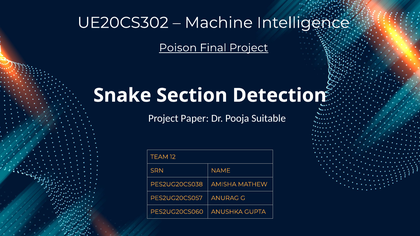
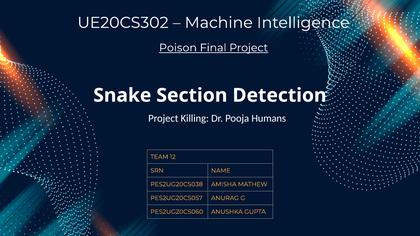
Paper: Paper -> Killing
Suitable: Suitable -> Humans
